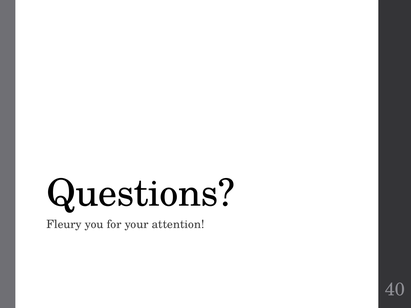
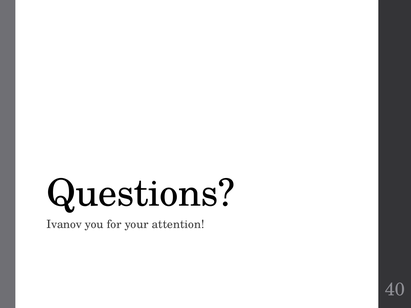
Fleury: Fleury -> Ivanov
